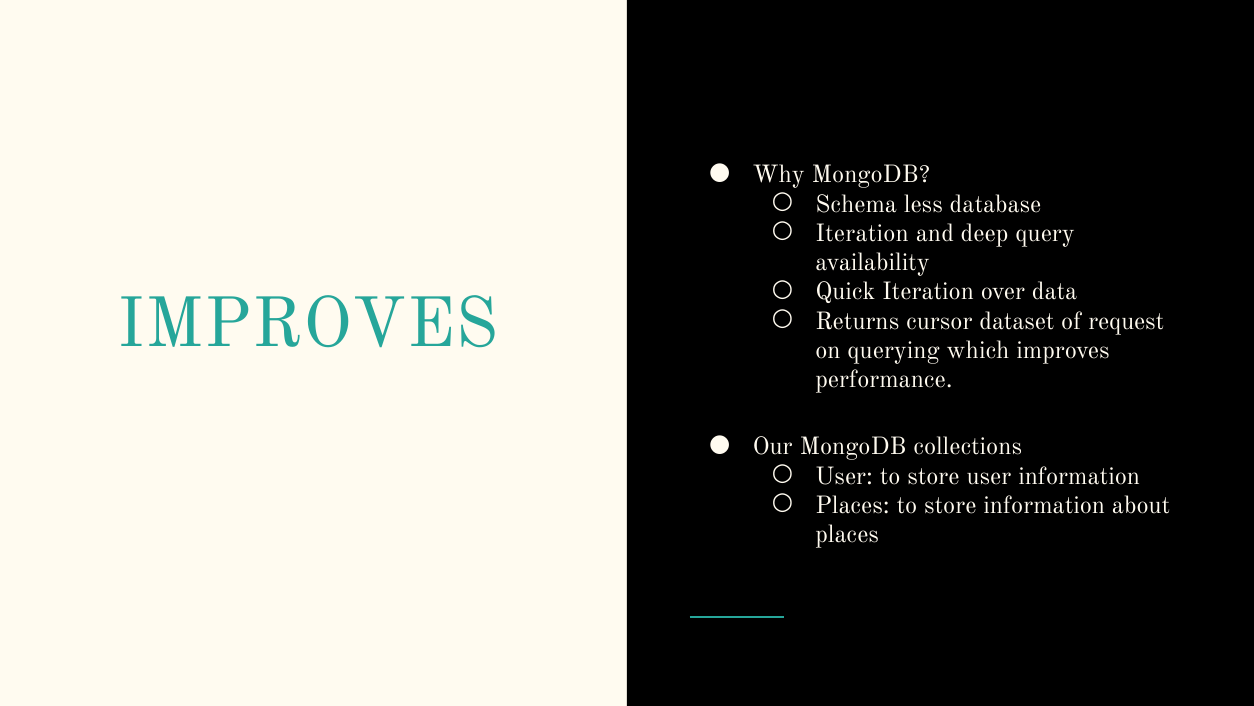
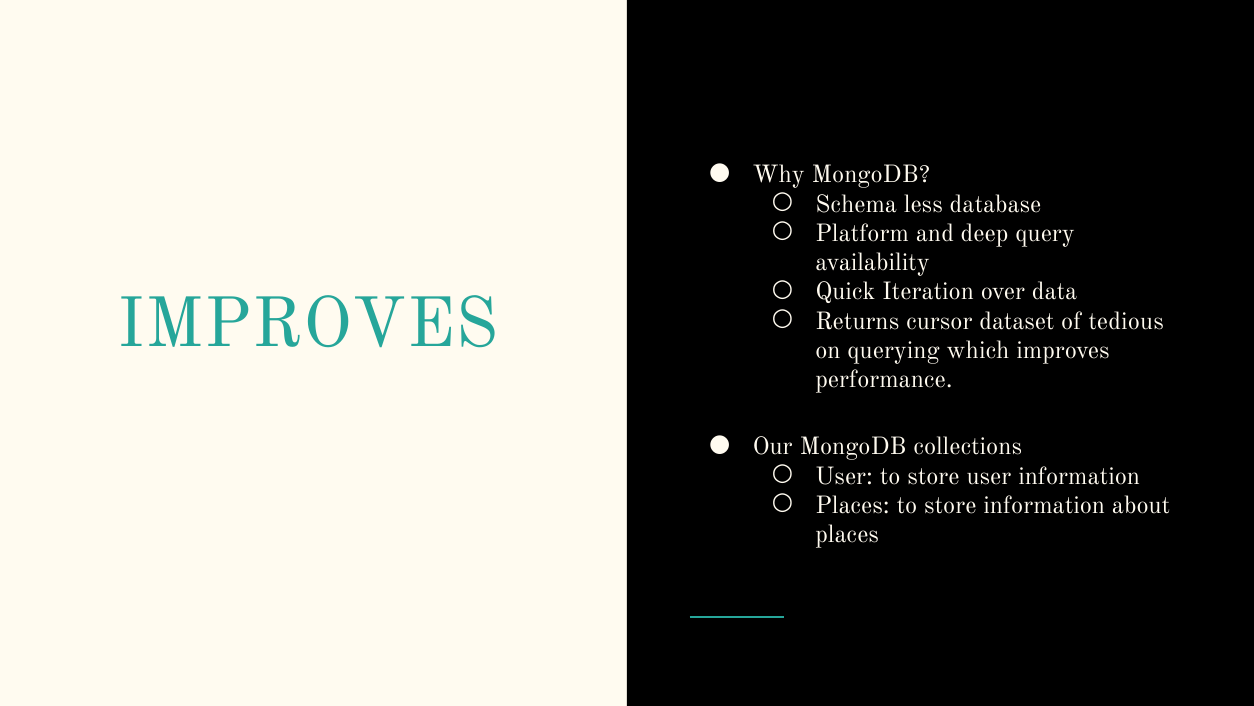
Iteration at (862, 233): Iteration -> Platform
request: request -> tedious
